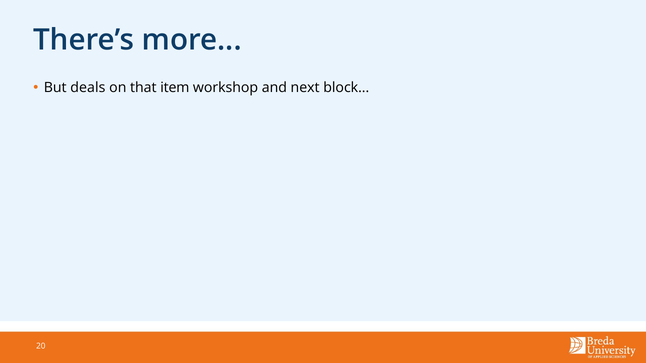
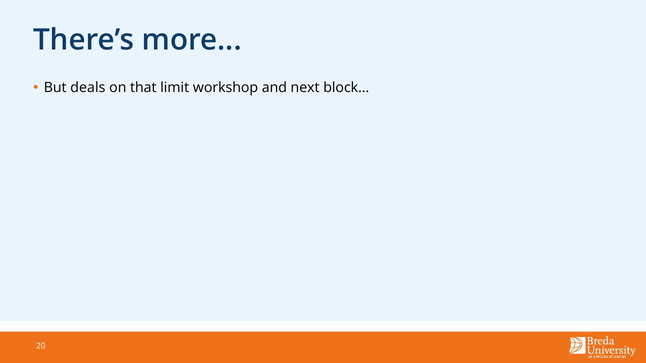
item: item -> limit
